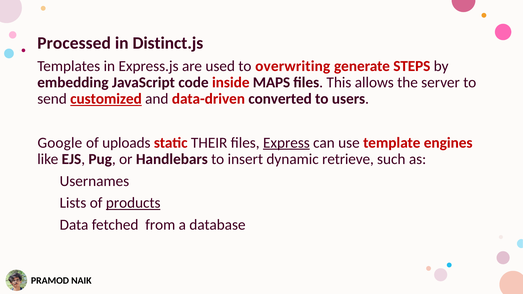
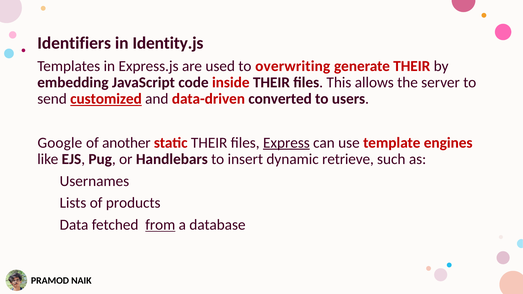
Processed: Processed -> Identifiers
Distinct.js: Distinct.js -> Identity.js
generate STEPS: STEPS -> THEIR
inside MAPS: MAPS -> THEIR
uploads: uploads -> another
products underline: present -> none
from underline: none -> present
